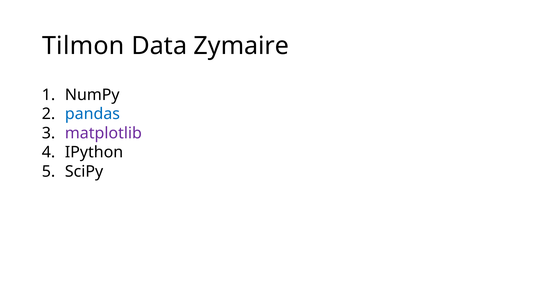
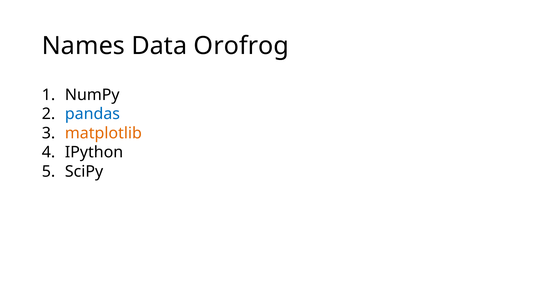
Tilmon: Tilmon -> Names
Zymaire: Zymaire -> Orofrog
matplotlib colour: purple -> orange
